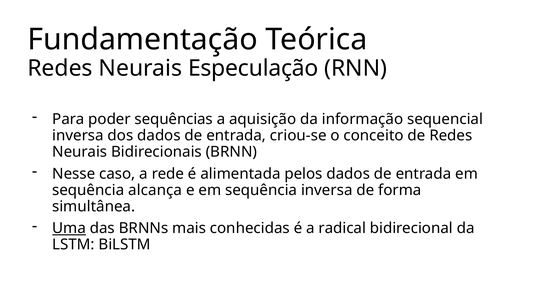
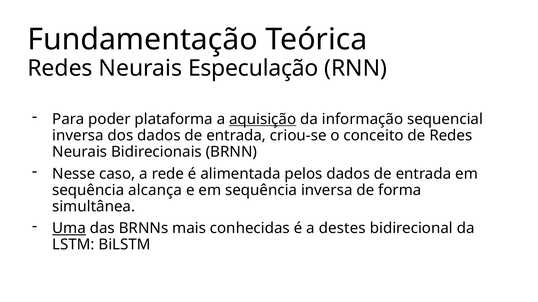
sequências: sequências -> plataforma
aquisição underline: none -> present
radical: radical -> destes
